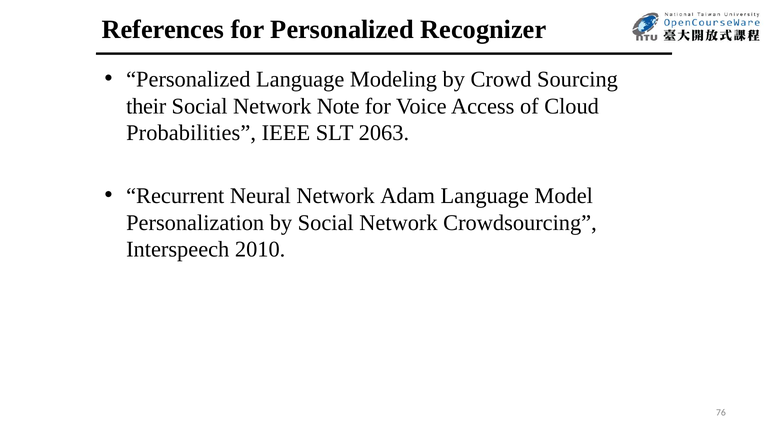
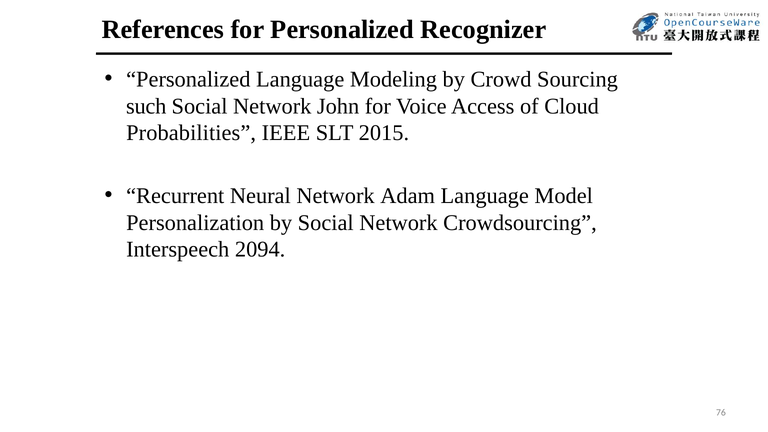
their: their -> such
Note: Note -> John
2063: 2063 -> 2015
2010: 2010 -> 2094
